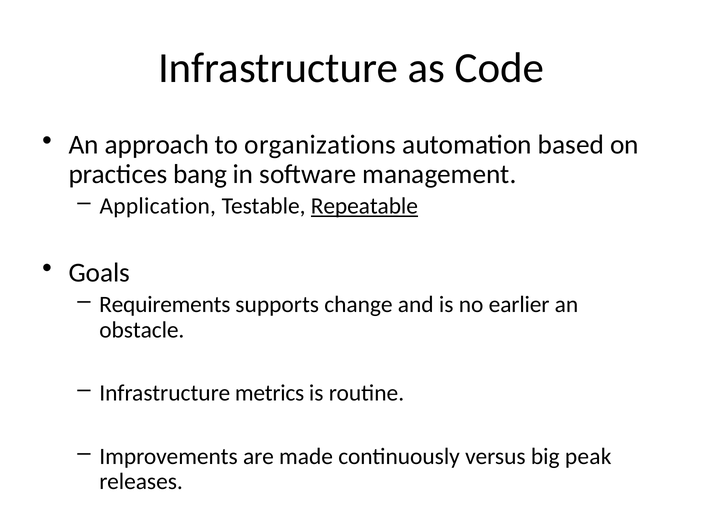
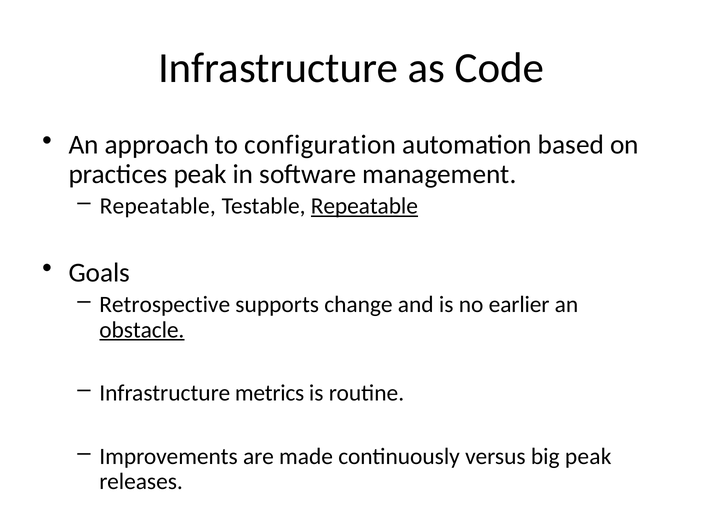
organizations: organizations -> configuration
practices bang: bang -> peak
Application at (158, 206): Application -> Repeatable
Requirements: Requirements -> Retrospective
obstacle underline: none -> present
